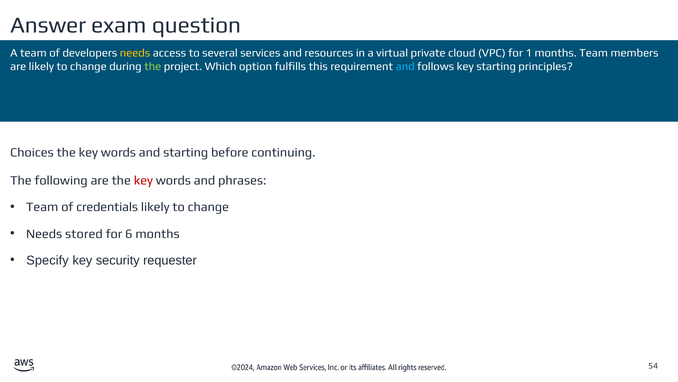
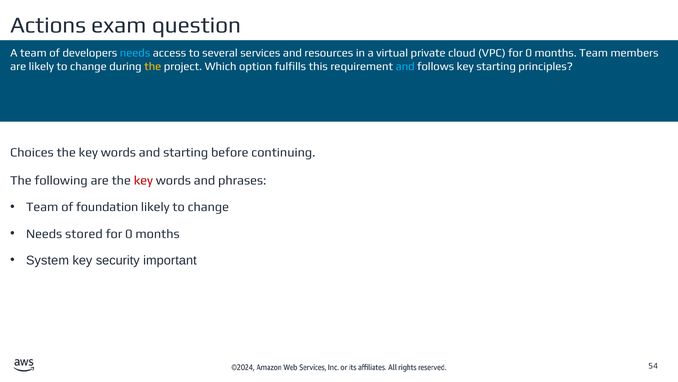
Answer: Answer -> Actions
needs at (135, 53) colour: yellow -> light blue
VPC for 1: 1 -> 0
the at (153, 66) colour: light green -> yellow
credentials: credentials -> foundation
6 at (129, 233): 6 -> 0
Specify: Specify -> System
requester: requester -> important
